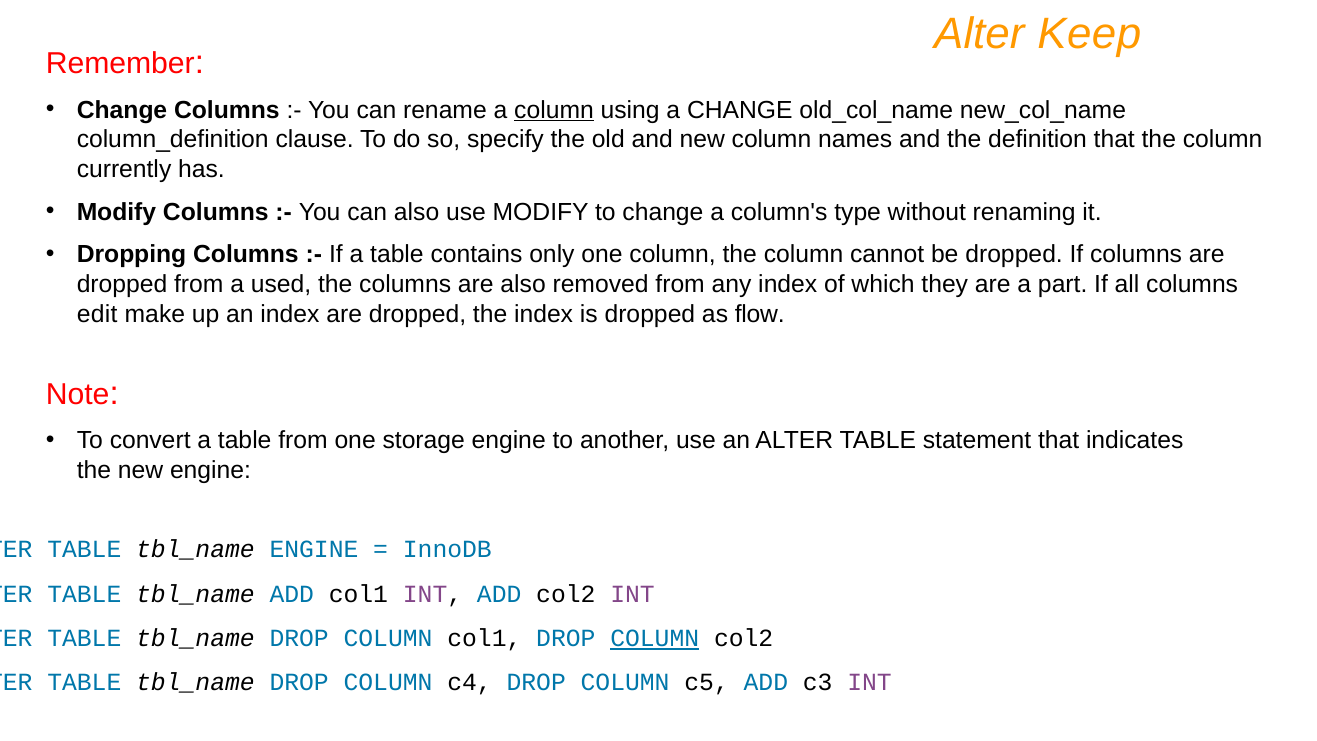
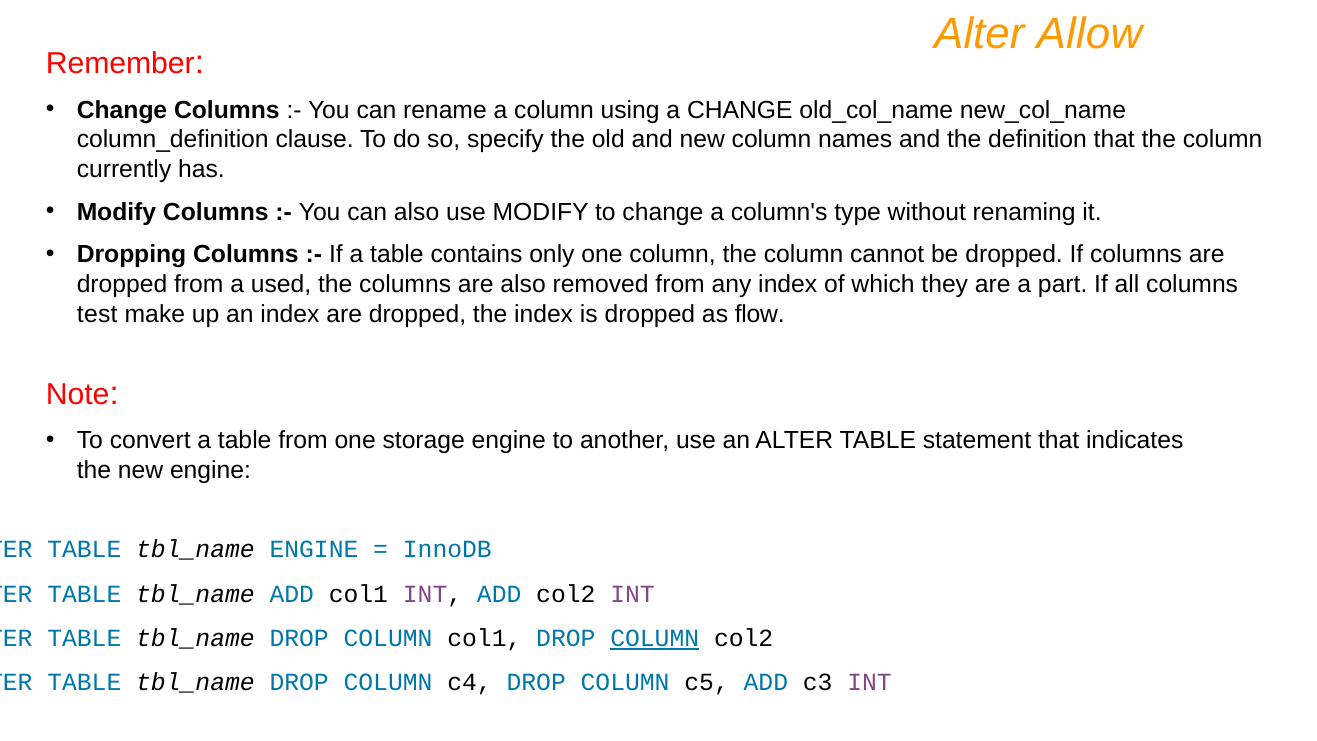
Keep: Keep -> Allow
column at (554, 110) underline: present -> none
edit: edit -> test
